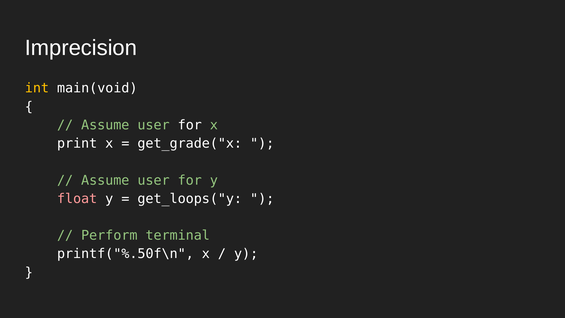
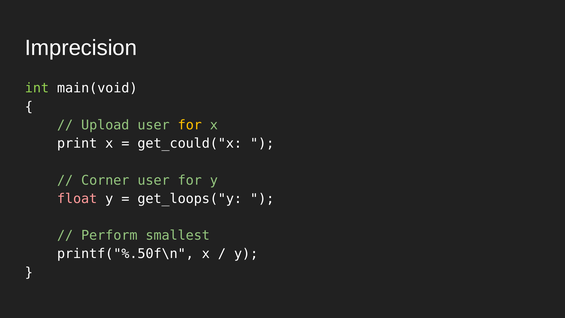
int colour: yellow -> light green
Assume at (105, 125): Assume -> Upload
for at (190, 125) colour: white -> yellow
get_grade("x: get_grade("x -> get_could("x
Assume at (105, 180): Assume -> Corner
terminal: terminal -> smallest
